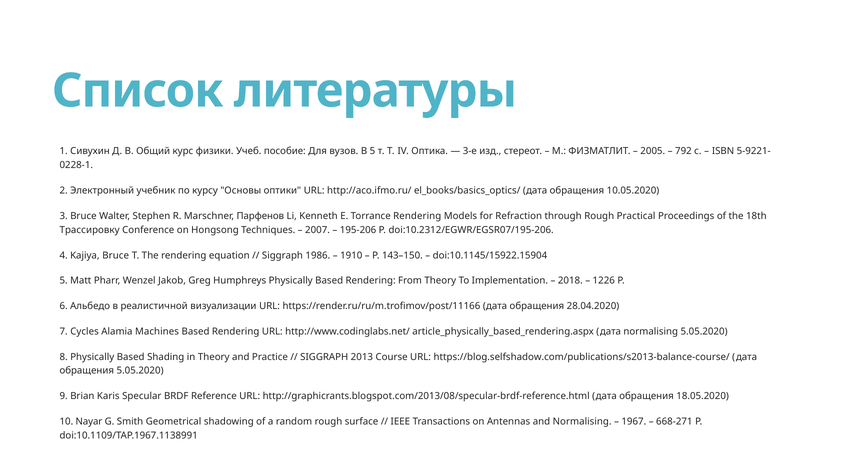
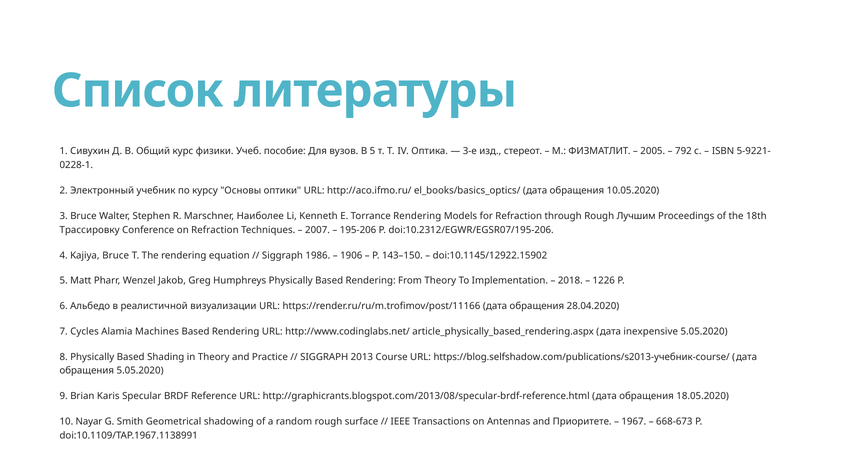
Парфенов: Парфенов -> Наиболее
Practical: Practical -> Лучшим
on Hongsong: Hongsong -> Refraction
1910: 1910 -> 1906
doi:10.1145/15922.15904: doi:10.1145/15922.15904 -> doi:10.1145/12922.15902
дата normalising: normalising -> inexpensive
https://blog.selfshadow.com/publications/s2013-balance-course/: https://blog.selfshadow.com/publications/s2013-balance-course/ -> https://blog.selfshadow.com/publications/s2013-учебник-course/
and Normalising: Normalising -> Приоритете
668-271: 668-271 -> 668-673
